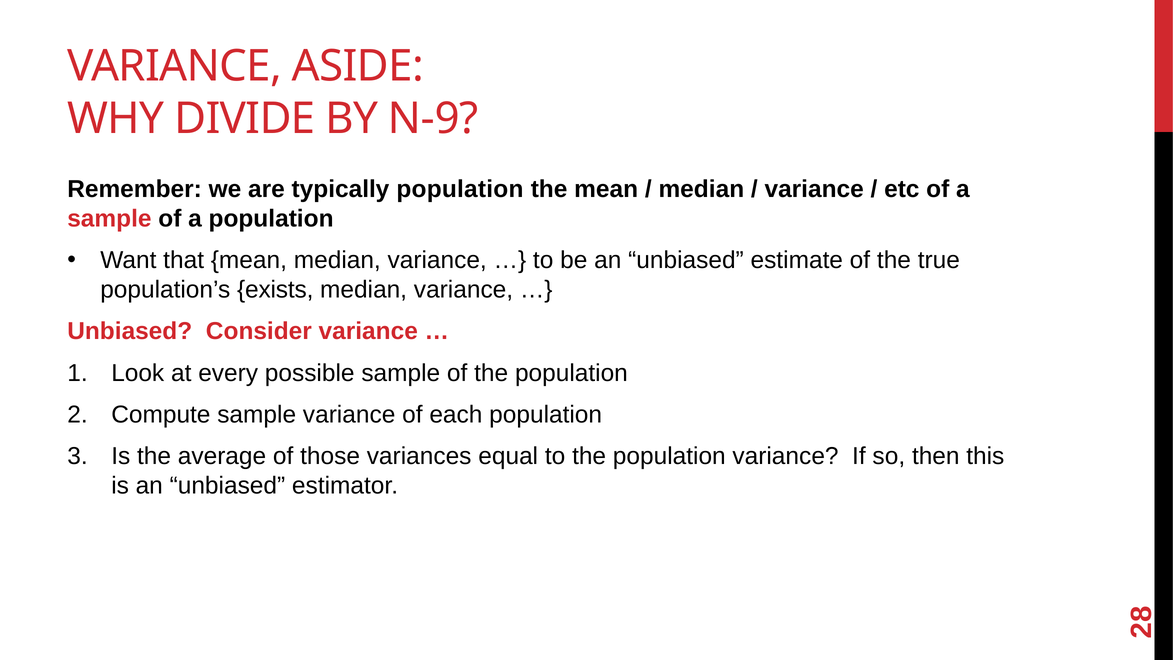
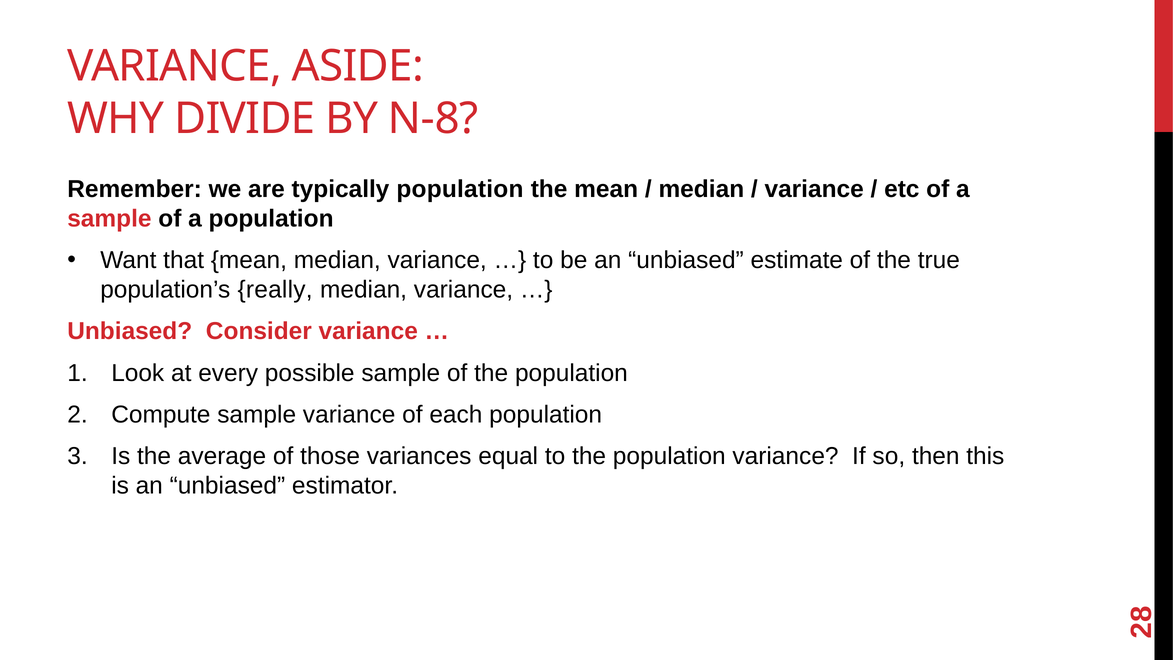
N-9: N-9 -> N-8
exists: exists -> really
